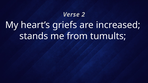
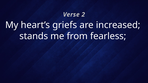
tumults: tumults -> fearless
